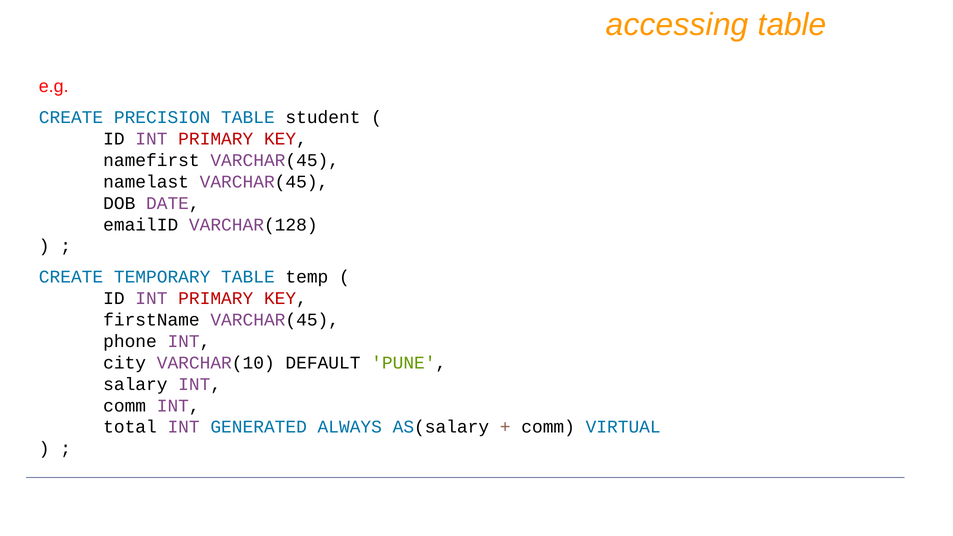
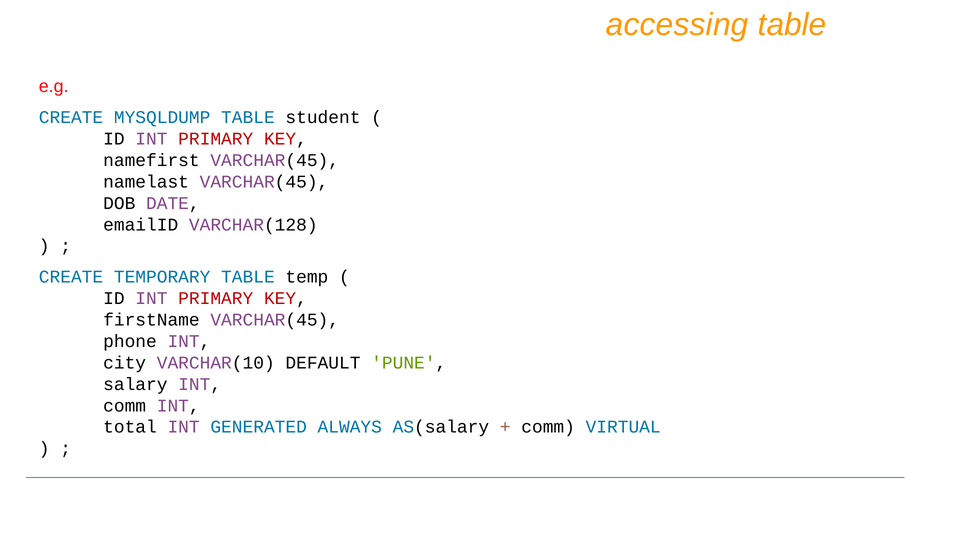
PRECISION: PRECISION -> MYSQLDUMP
